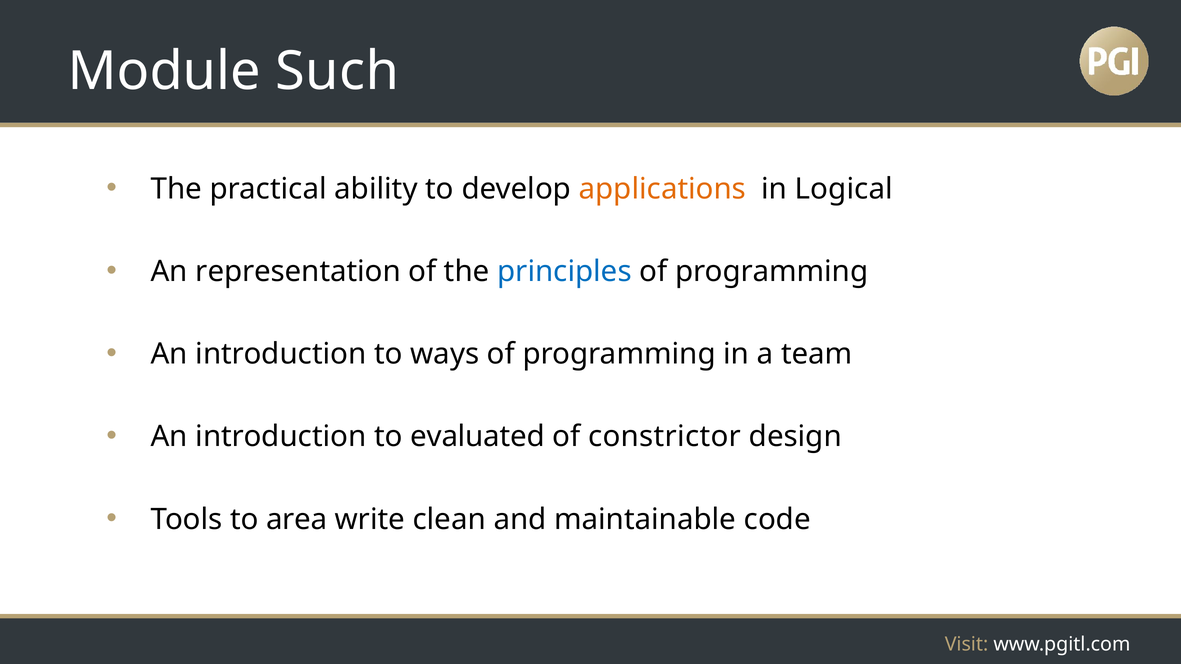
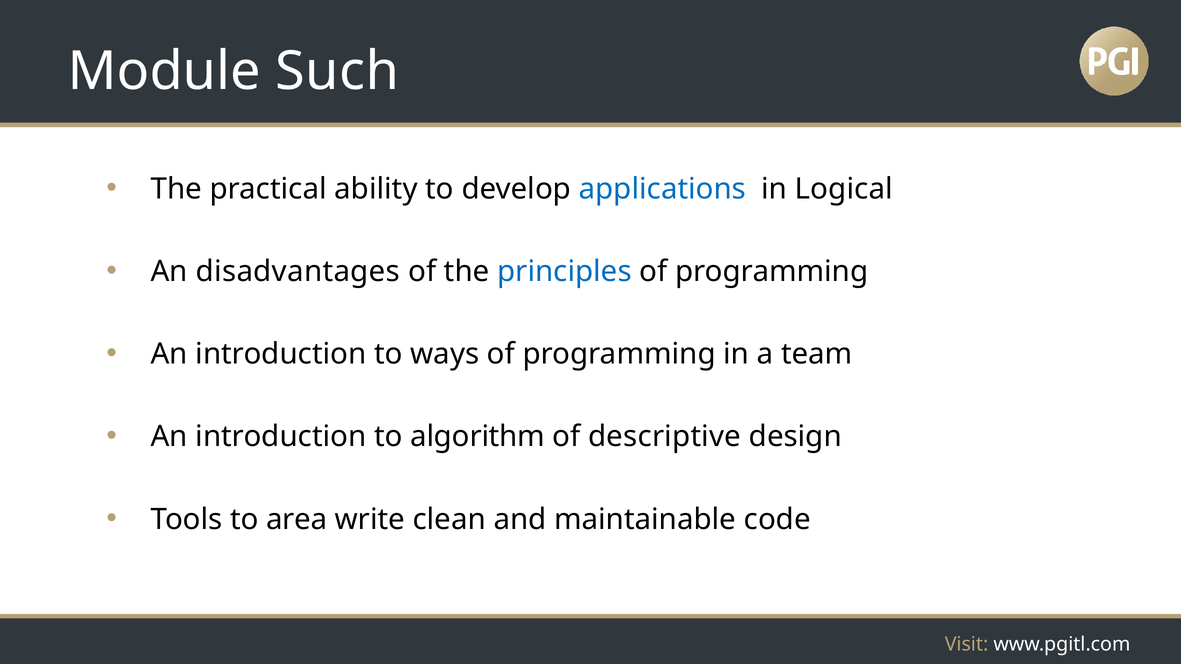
applications colour: orange -> blue
representation: representation -> disadvantages
evaluated: evaluated -> algorithm
constrictor: constrictor -> descriptive
